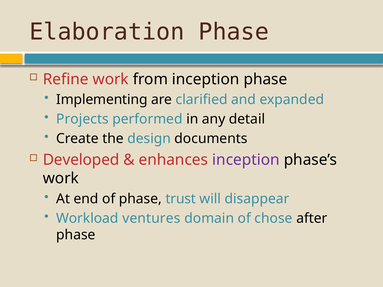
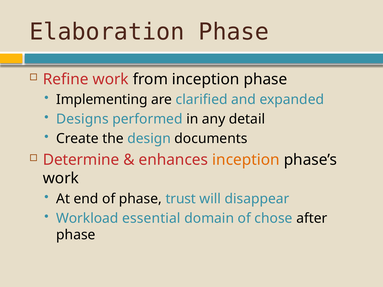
Projects: Projects -> Designs
Developed: Developed -> Determine
inception at (246, 160) colour: purple -> orange
ventures: ventures -> essential
